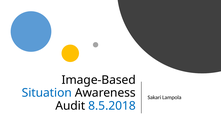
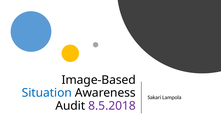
8.5.2018 colour: blue -> purple
